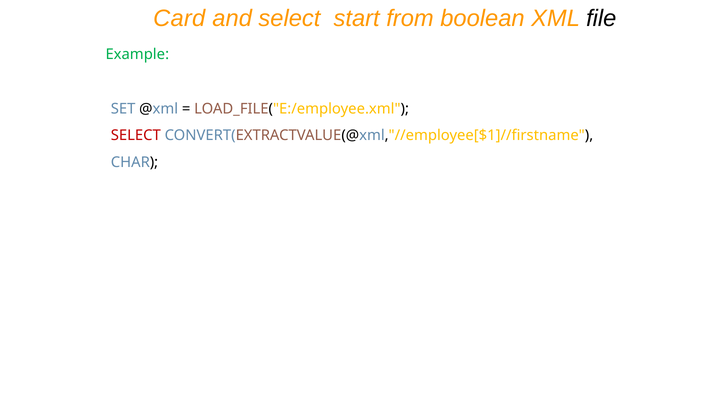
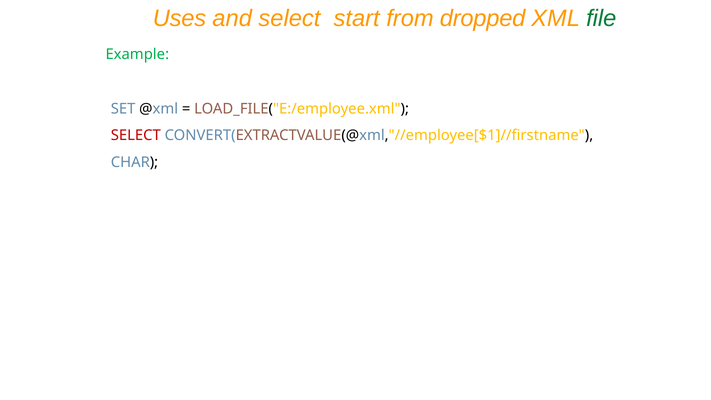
Card: Card -> Uses
boolean: boolean -> dropped
file colour: black -> green
